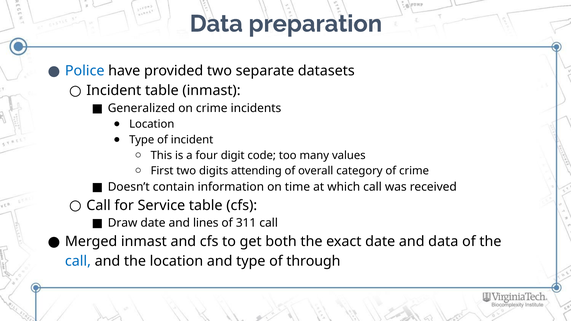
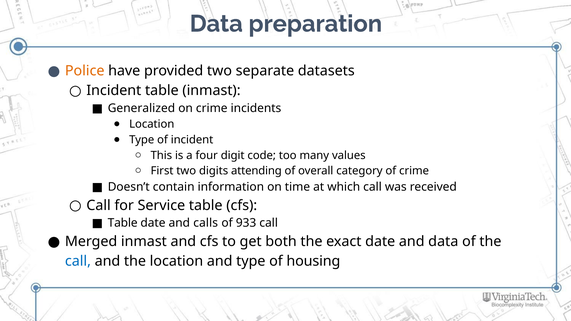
Police colour: blue -> orange
Draw at (123, 223): Draw -> Table
lines: lines -> calls
311: 311 -> 933
through: through -> housing
